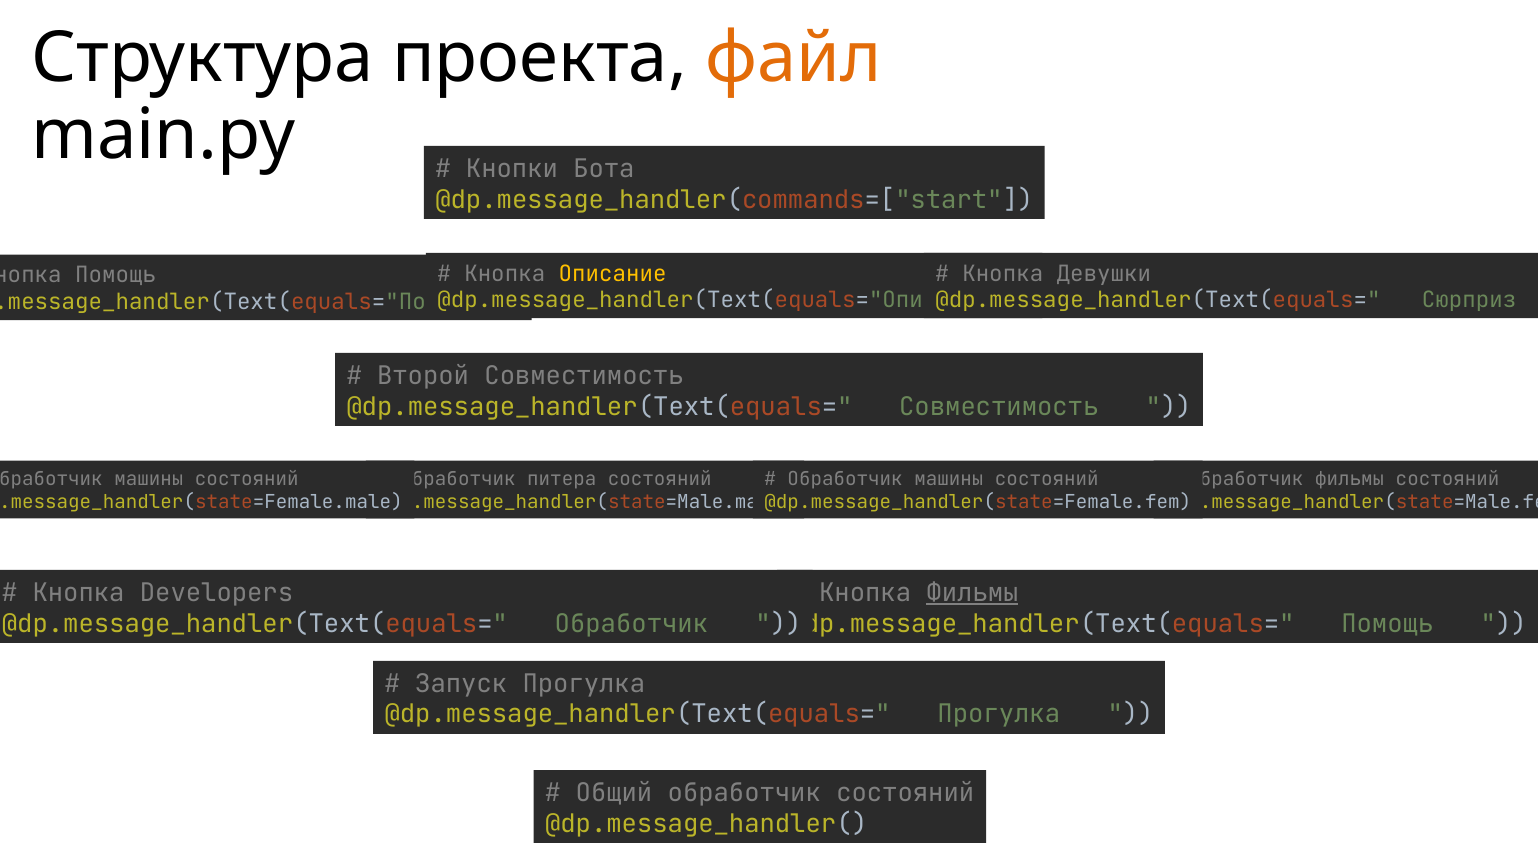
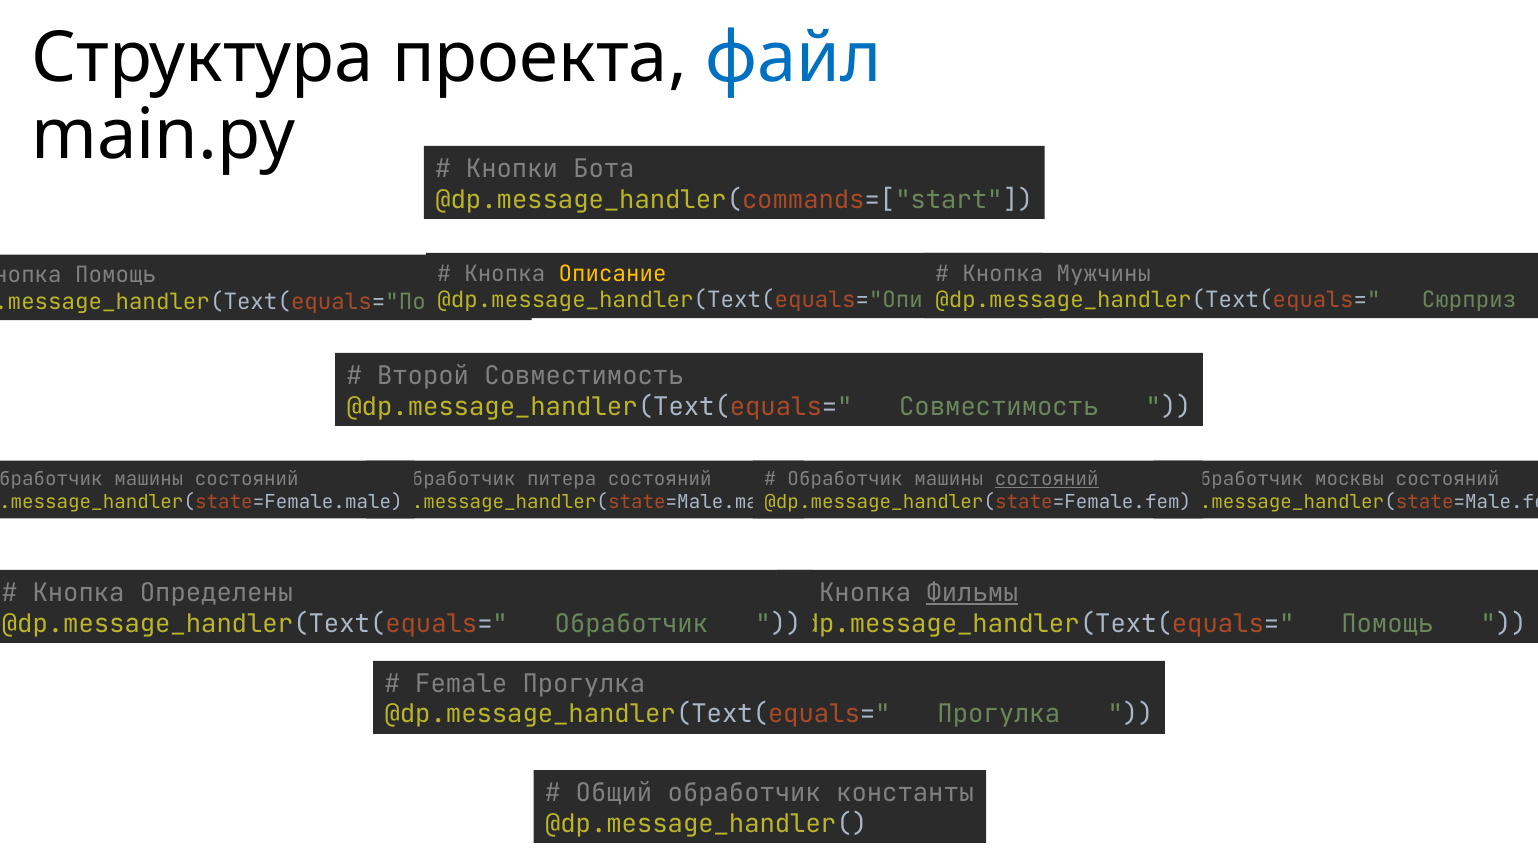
файл colour: orange -> blue
Девушки: Девушки -> Мужчины
состояний at (1047, 479) underline: none -> present
фильмы at (1350, 479): фильмы -> москвы
Developers: Developers -> Определены
Запуск: Запуск -> Female
обработчик состояний: состояний -> константы
